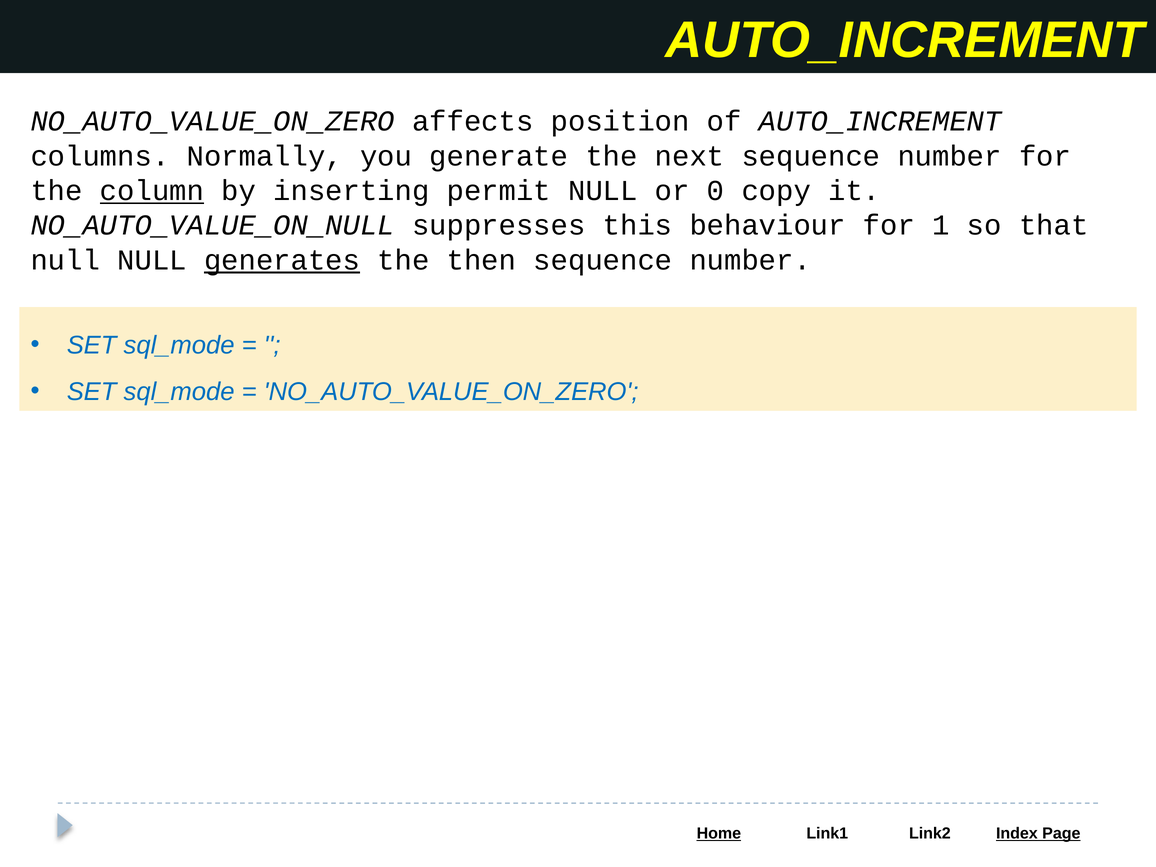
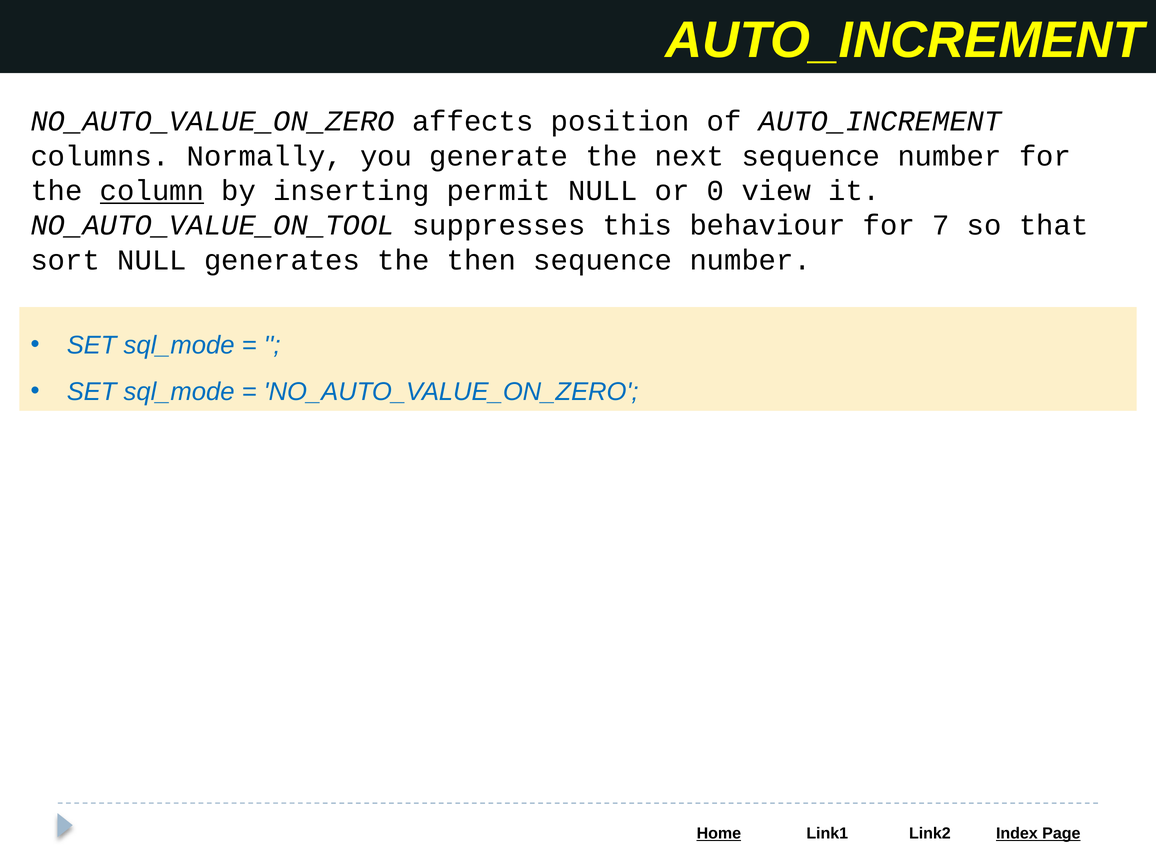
copy: copy -> view
NO_AUTO_VALUE_ON_NULL: NO_AUTO_VALUE_ON_NULL -> NO_AUTO_VALUE_ON_TOOL
1: 1 -> 7
null at (65, 260): null -> sort
generates underline: present -> none
